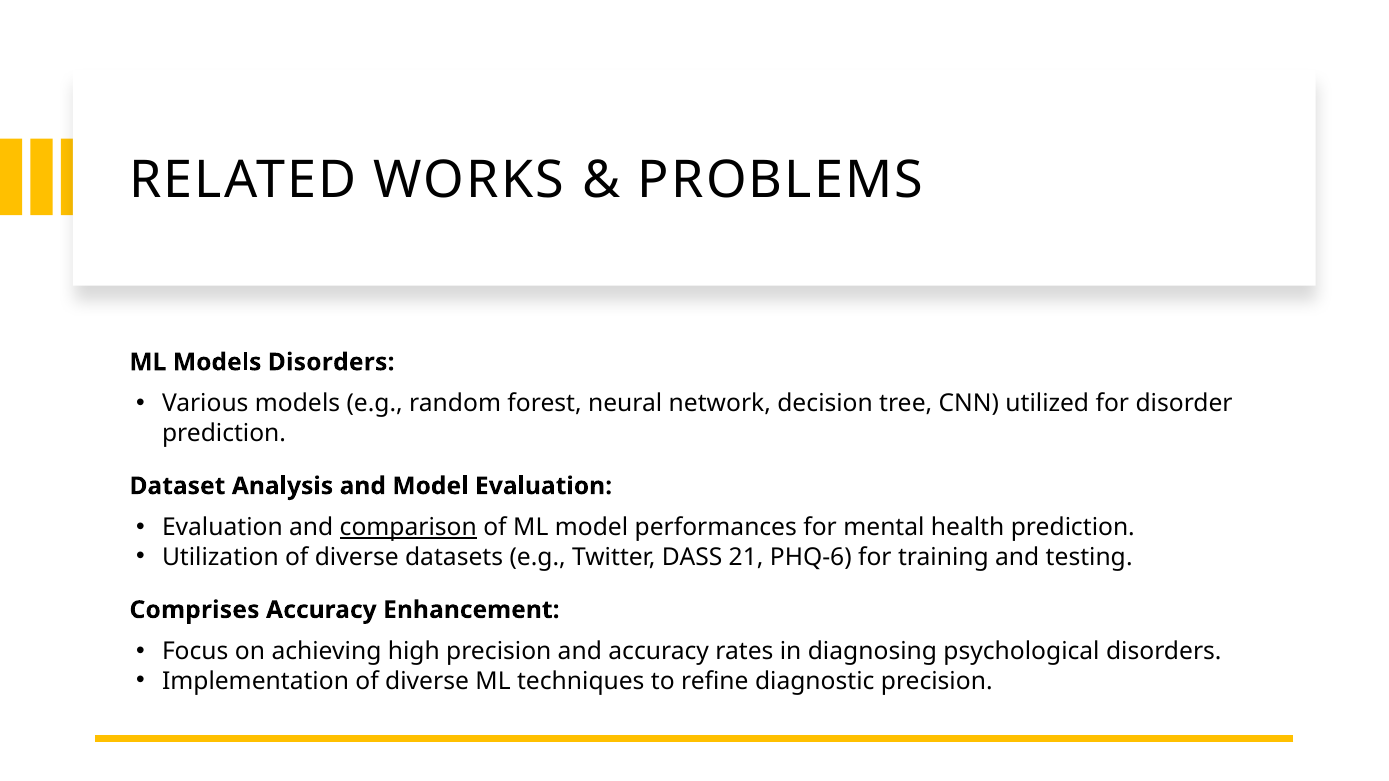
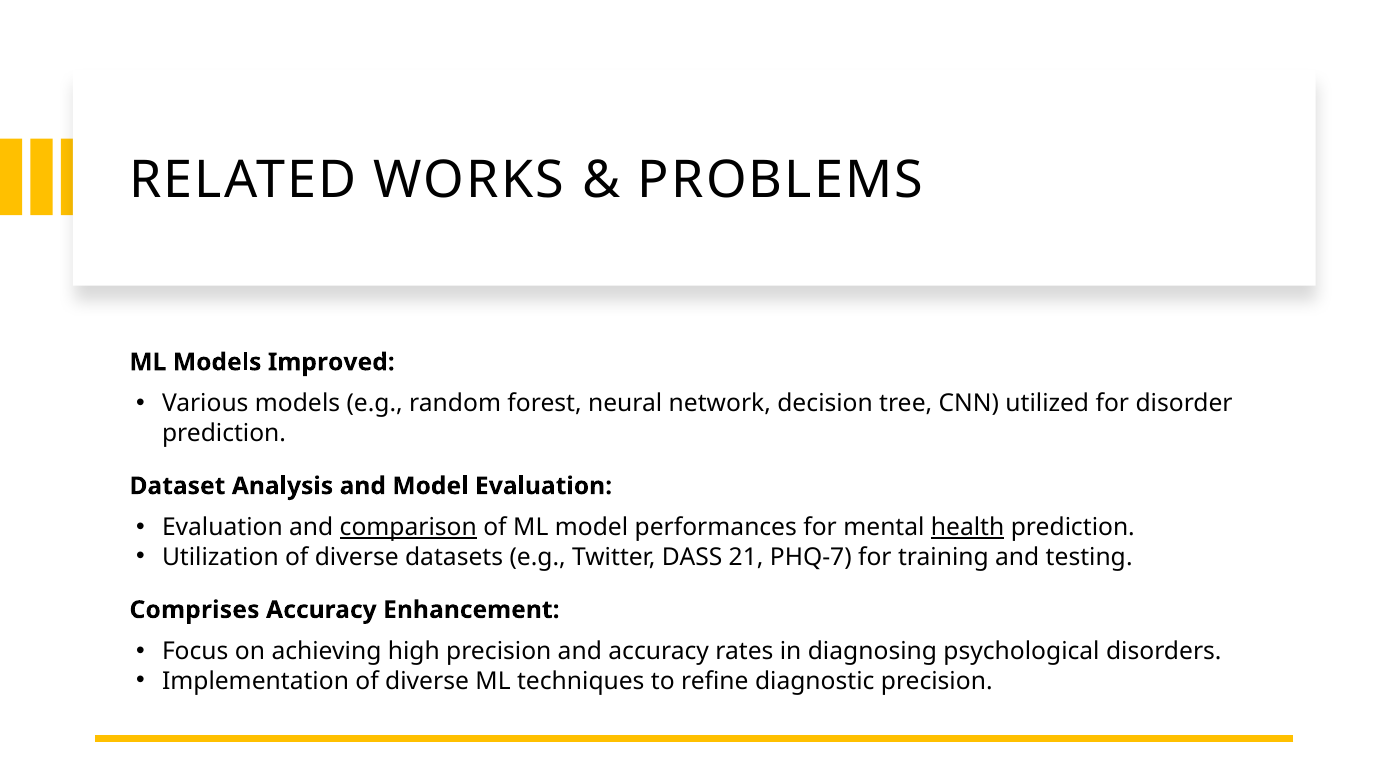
Models Disorders: Disorders -> Improved
health underline: none -> present
PHQ-6: PHQ-6 -> PHQ-7
